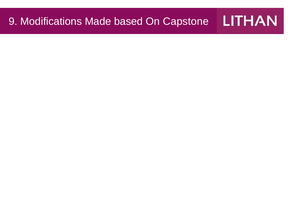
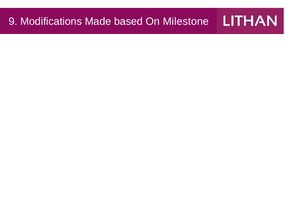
Capstone: Capstone -> Milestone
